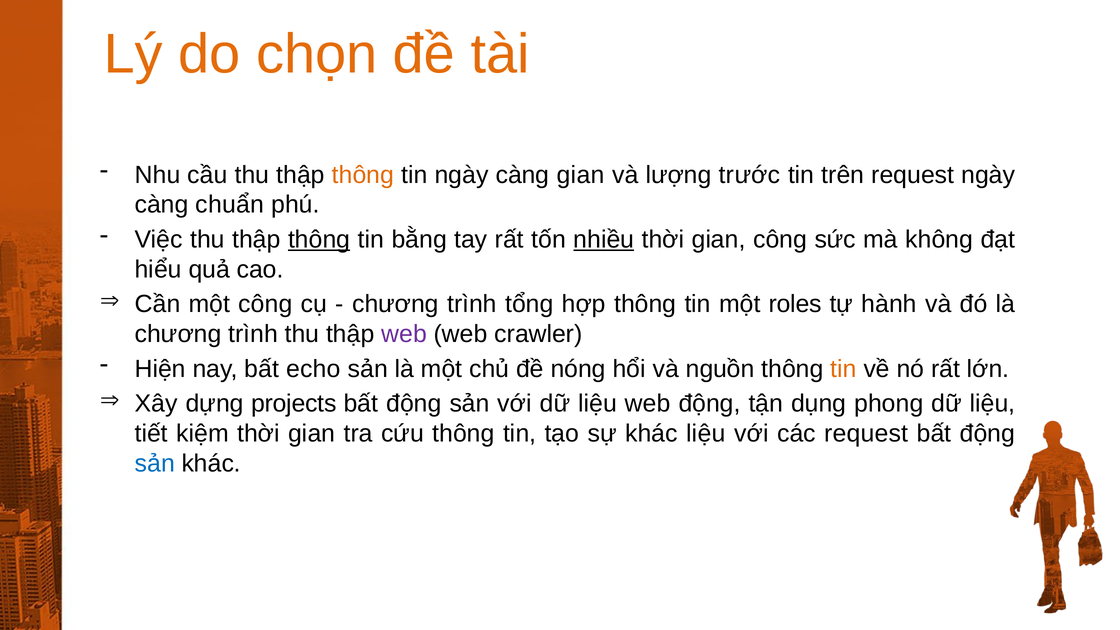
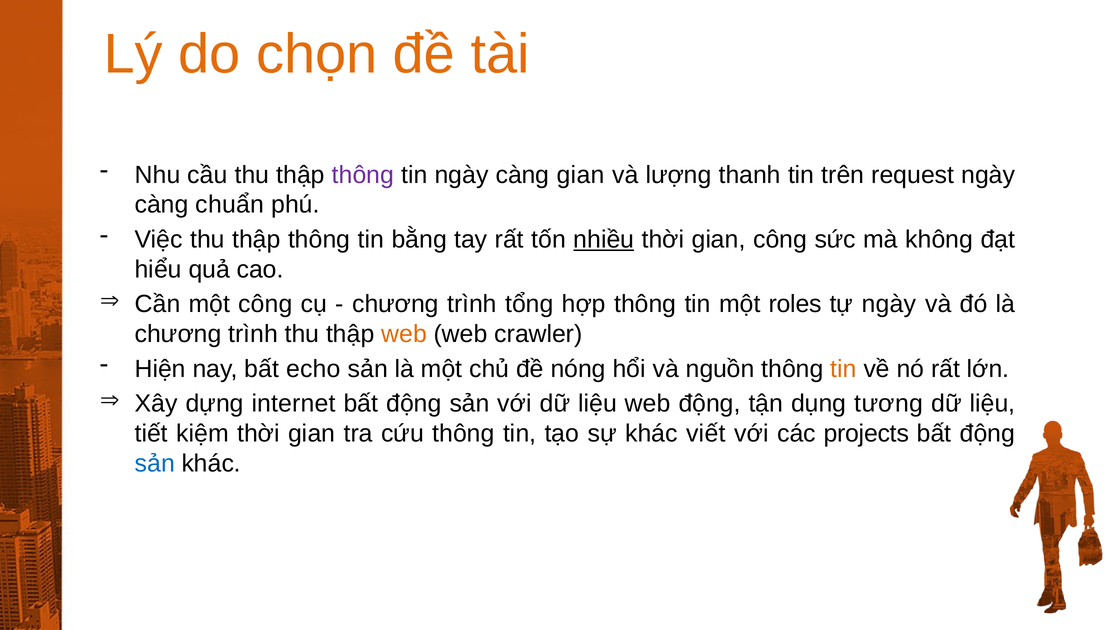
thông at (363, 175) colour: orange -> purple
trước: trước -> thanh
thông at (319, 240) underline: present -> none
tự hành: hành -> ngày
web at (404, 334) colour: purple -> orange
projects: projects -> internet
phong: phong -> tương
khác liệu: liệu -> viết
các request: request -> projects
